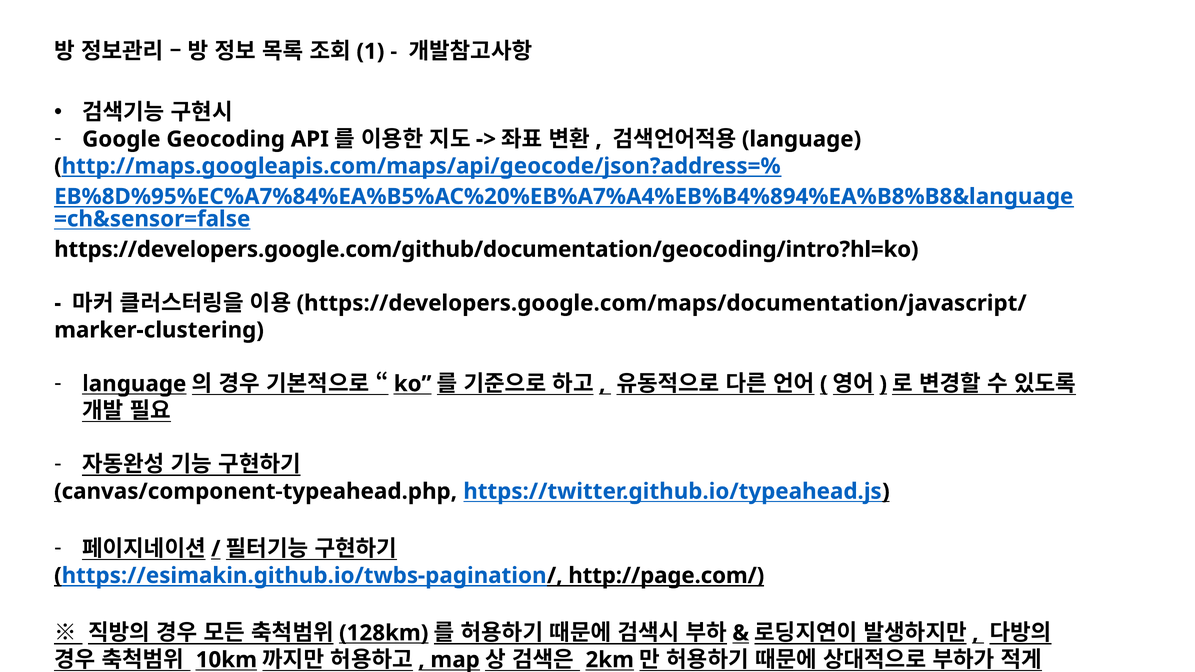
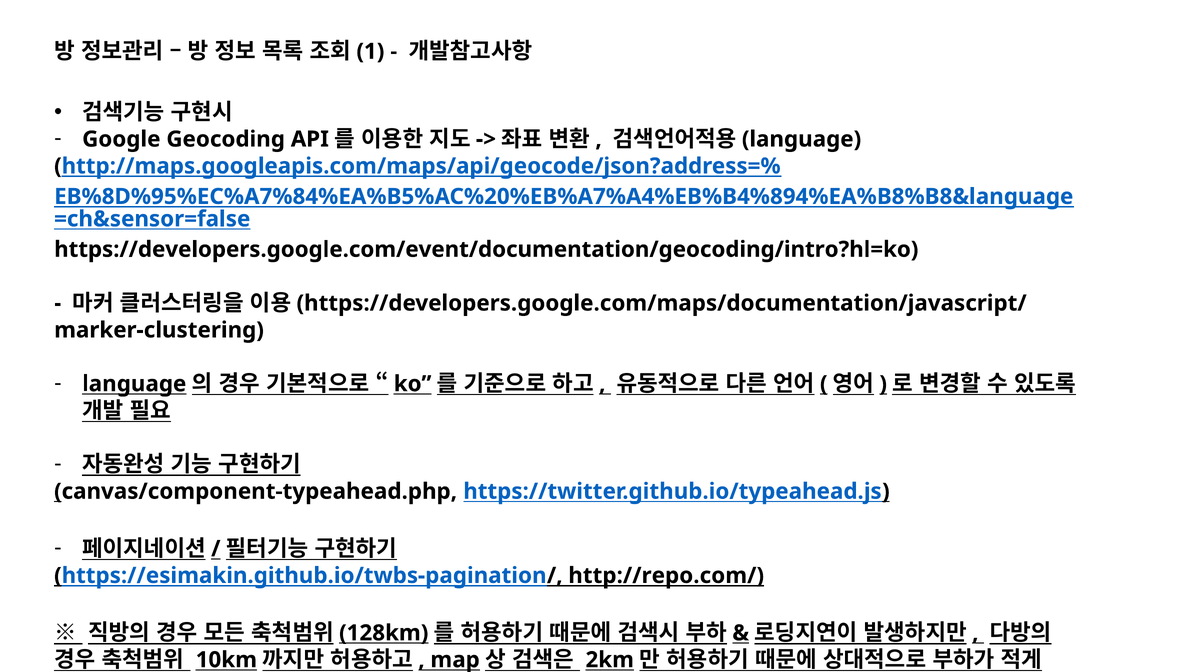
https://developers.google.com/github/documentation/geocoding/intro?hl=ko: https://developers.google.com/github/documentation/geocoding/intro?hl=ko -> https://developers.google.com/event/documentation/geocoding/intro?hl=ko
http://page.com/: http://page.com/ -> http://repo.com/
